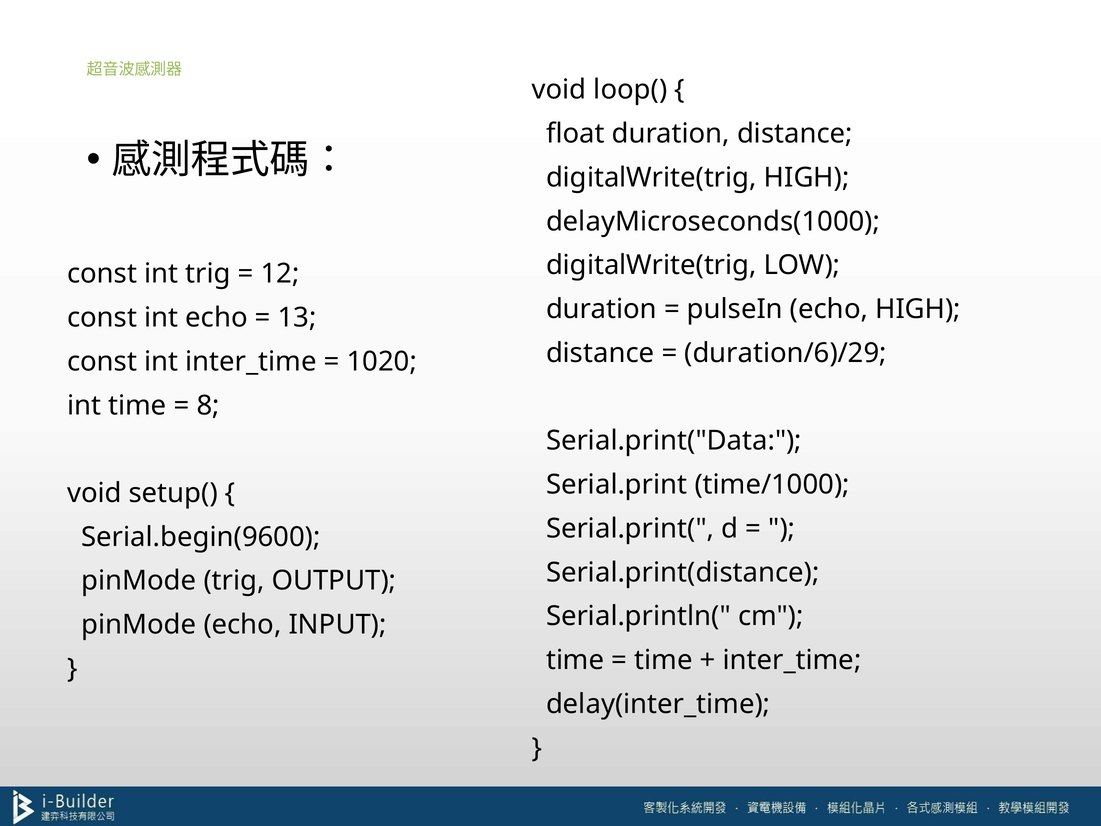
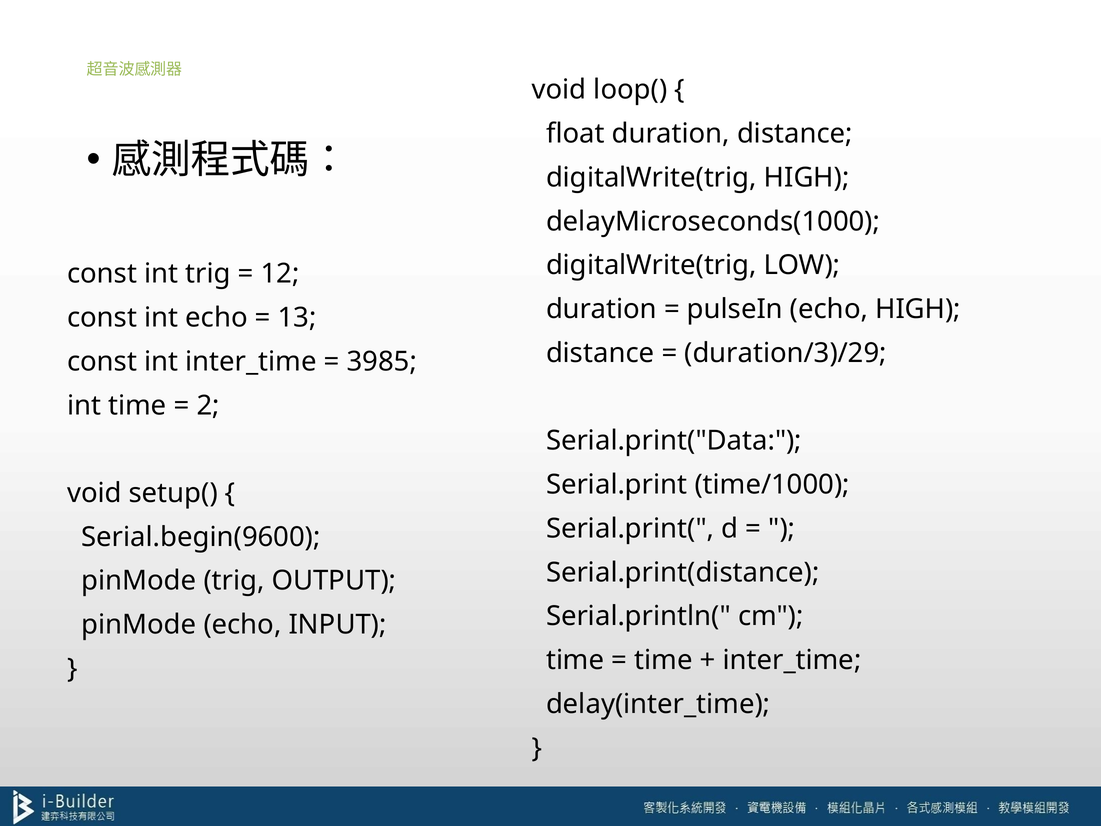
duration/6)/29: duration/6)/29 -> duration/3)/29
1020: 1020 -> 3985
8: 8 -> 2
